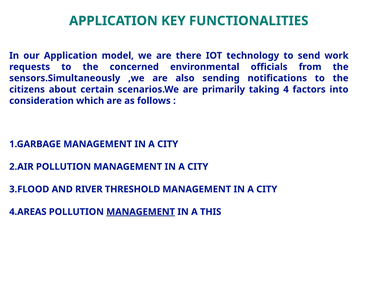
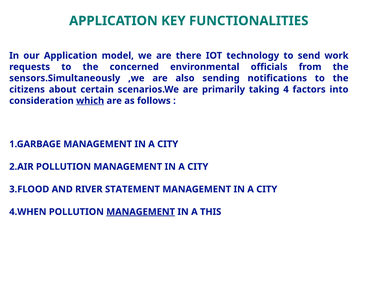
which underline: none -> present
THRESHOLD: THRESHOLD -> STATEMENT
4.AREAS: 4.AREAS -> 4.WHEN
